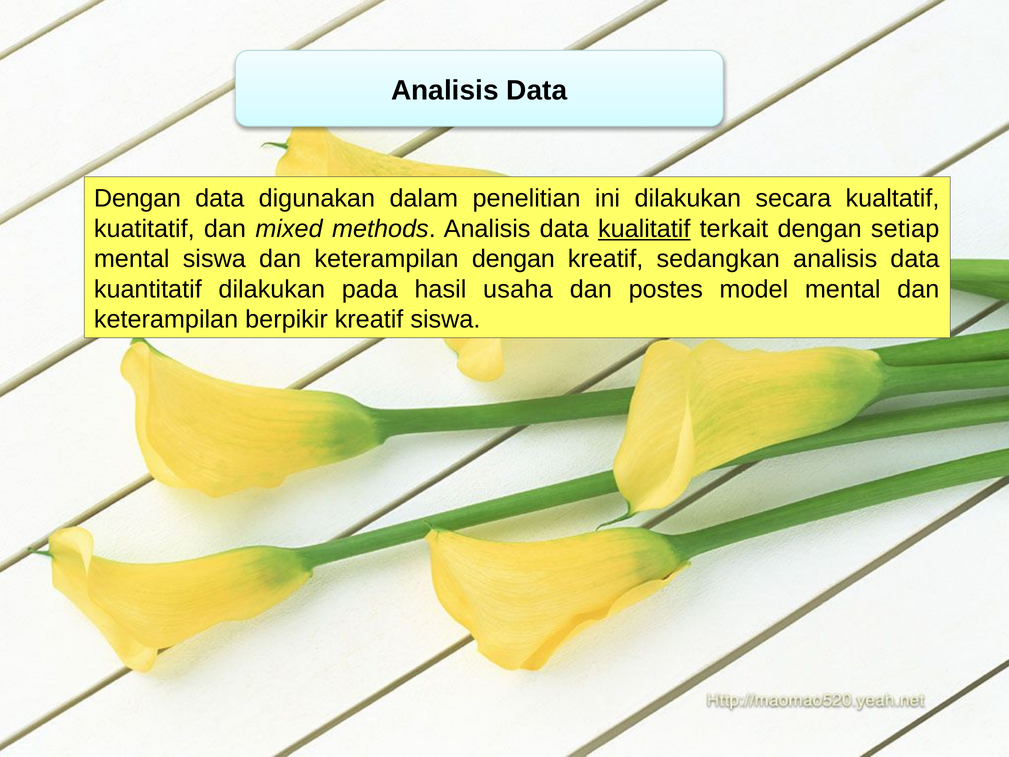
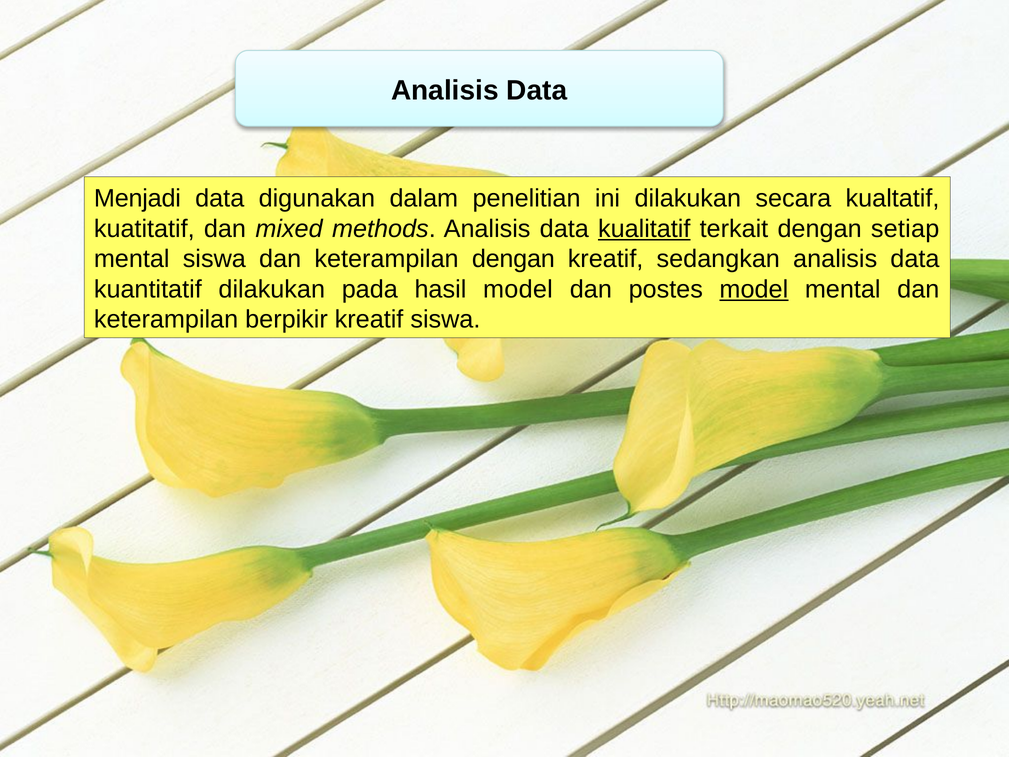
Dengan at (137, 198): Dengan -> Menjadi
hasil usaha: usaha -> model
model at (754, 289) underline: none -> present
